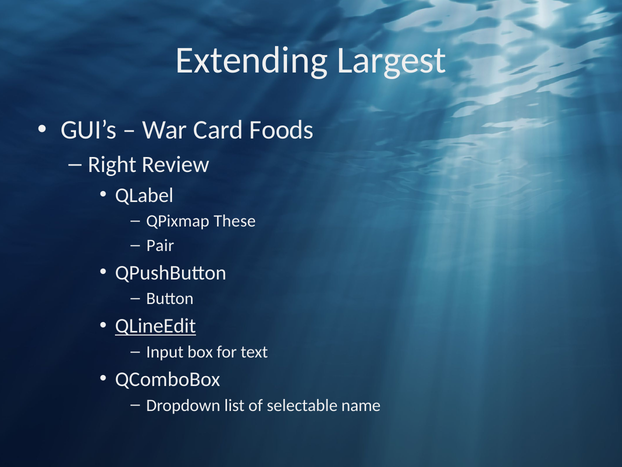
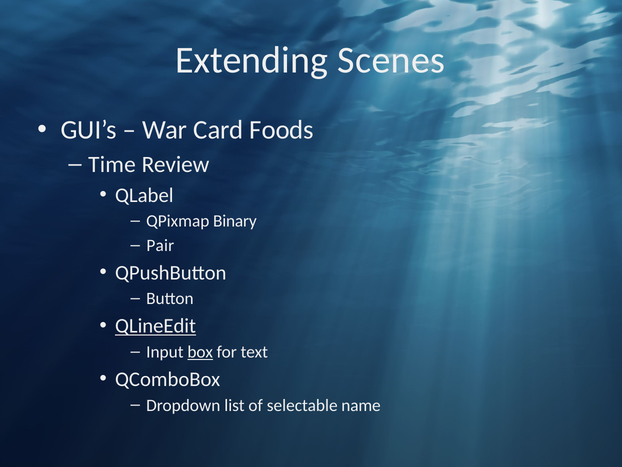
Largest: Largest -> Scenes
Right: Right -> Time
These: These -> Binary
box underline: none -> present
